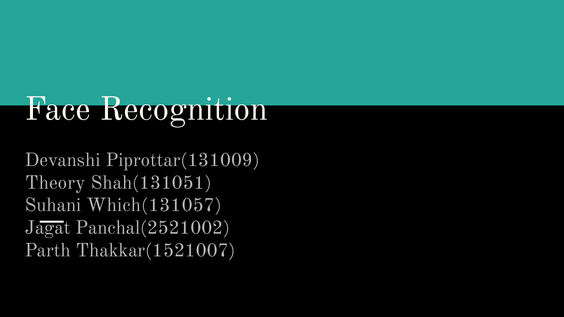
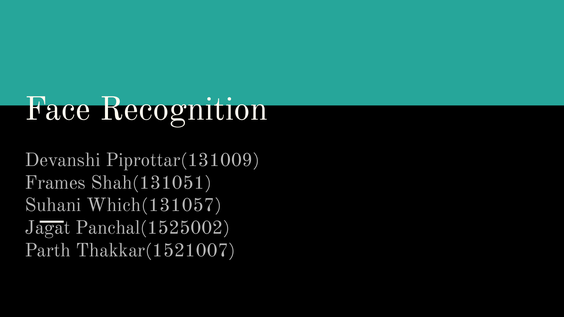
Theory: Theory -> Frames
Panchal(2521002: Panchal(2521002 -> Panchal(1525002
